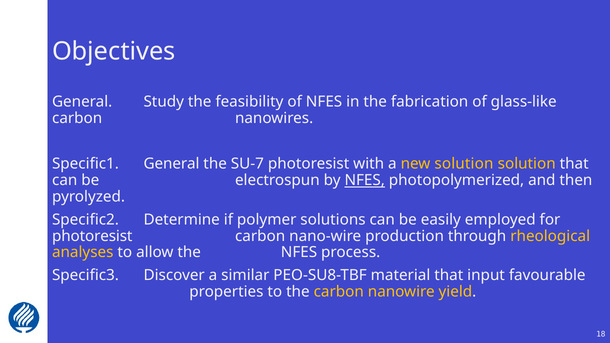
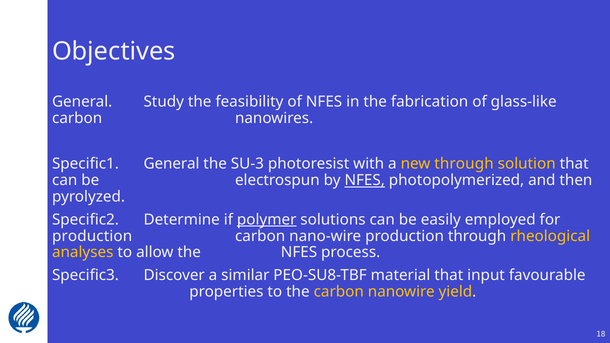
SU-7: SU-7 -> SU-3
new solution: solution -> through
polymer underline: none -> present
photoresist at (92, 236): photoresist -> production
